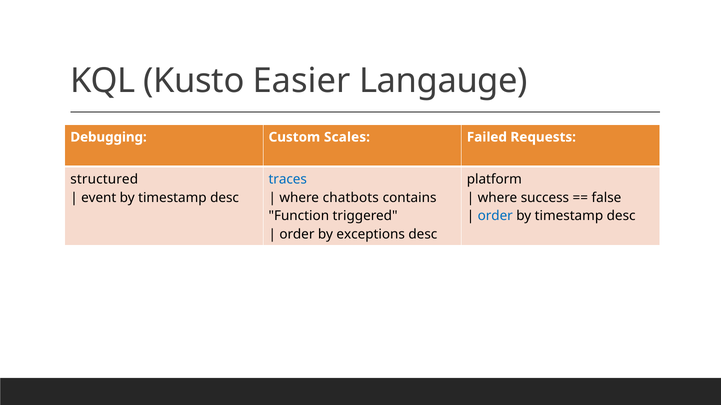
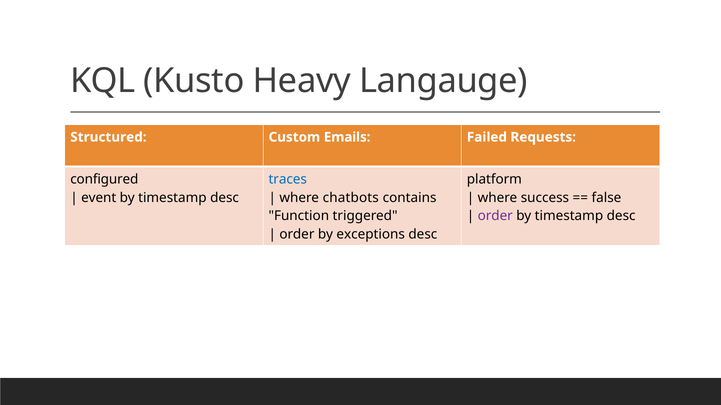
Easier: Easier -> Heavy
Debugging: Debugging -> Structured
Scales: Scales -> Emails
structured: structured -> configured
order at (495, 216) colour: blue -> purple
